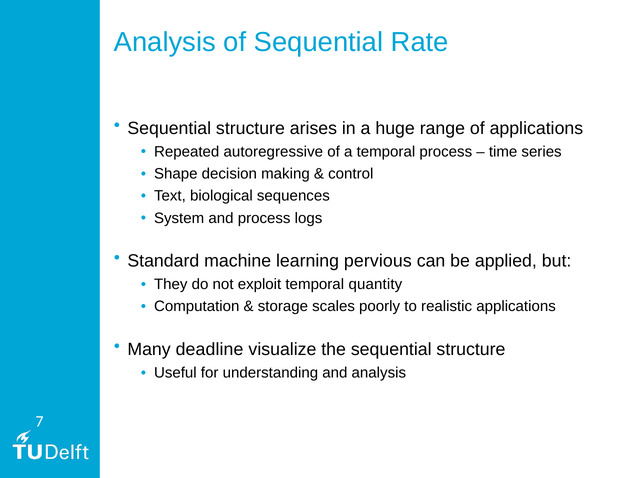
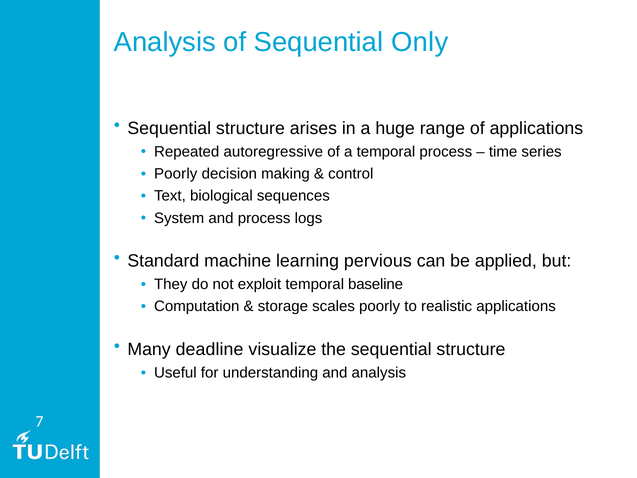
Rate: Rate -> Only
Shape at (176, 174): Shape -> Poorly
quantity: quantity -> baseline
